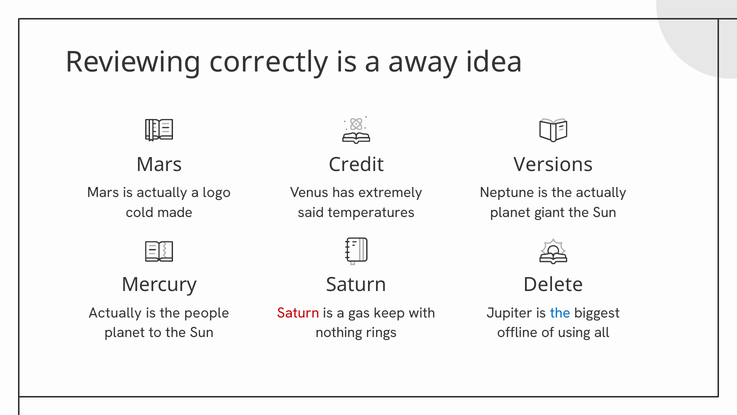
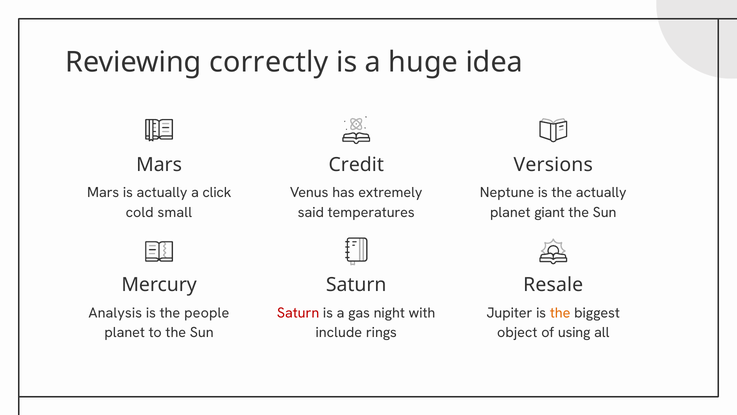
away: away -> huge
logo: logo -> click
made: made -> small
Delete: Delete -> Resale
Actually at (115, 313): Actually -> Analysis
keep: keep -> night
the at (560, 313) colour: blue -> orange
nothing: nothing -> include
offline: offline -> object
